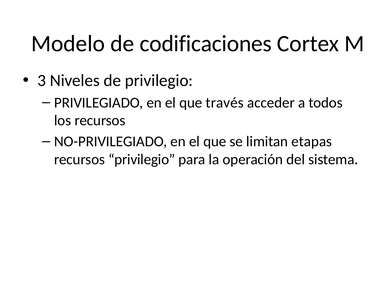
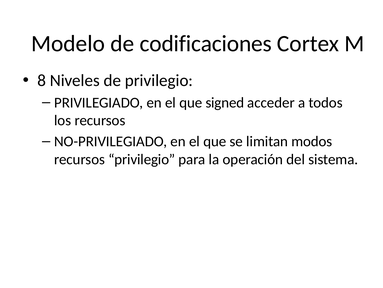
3: 3 -> 8
través: través -> signed
etapas: etapas -> modos
